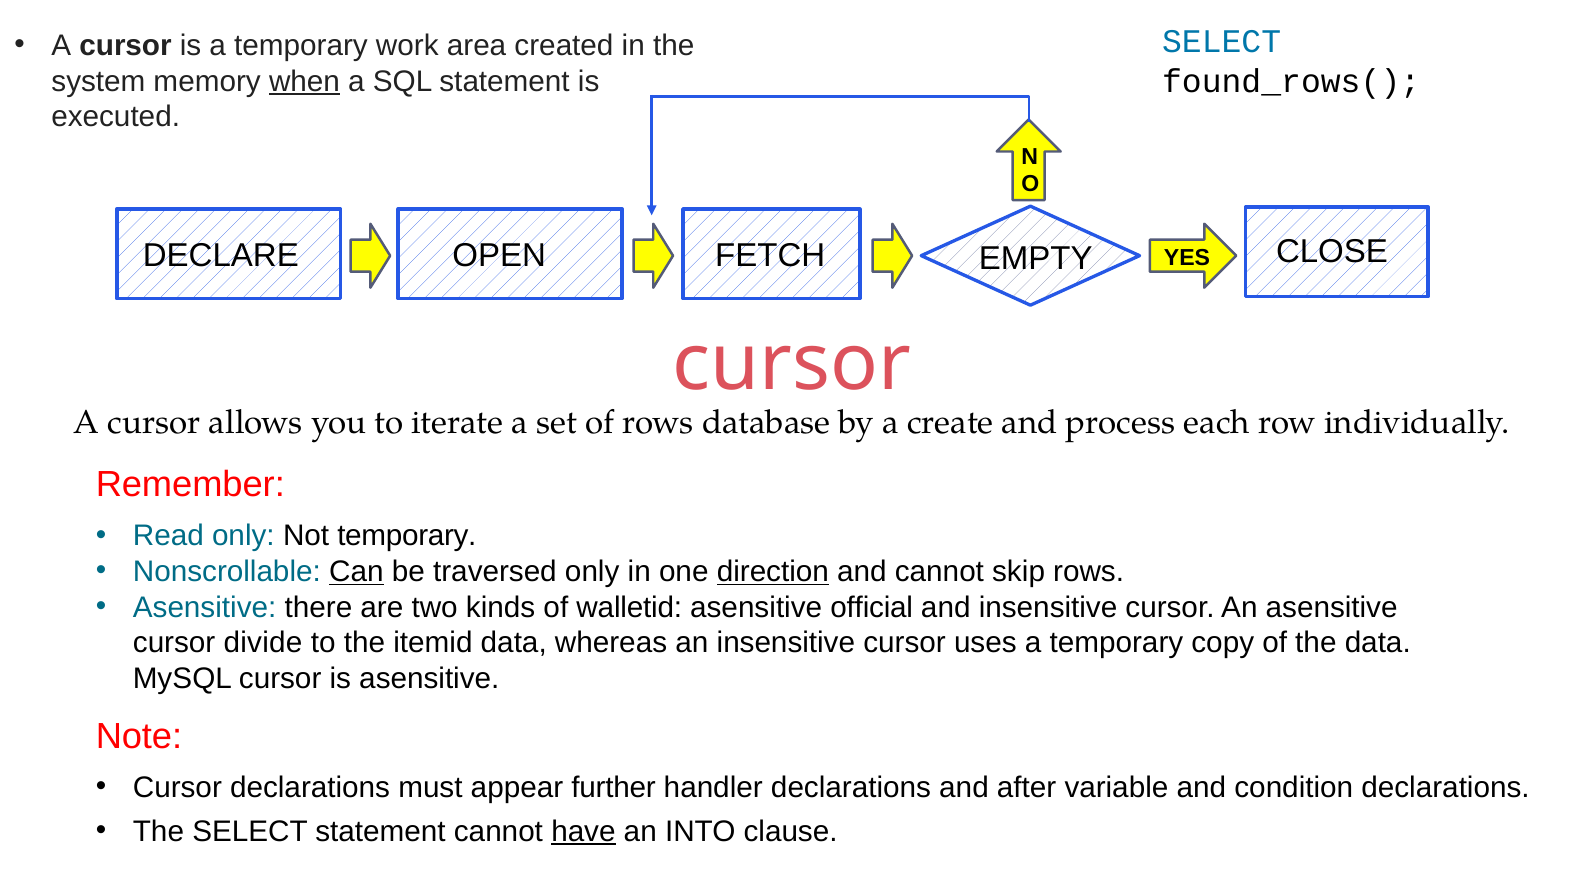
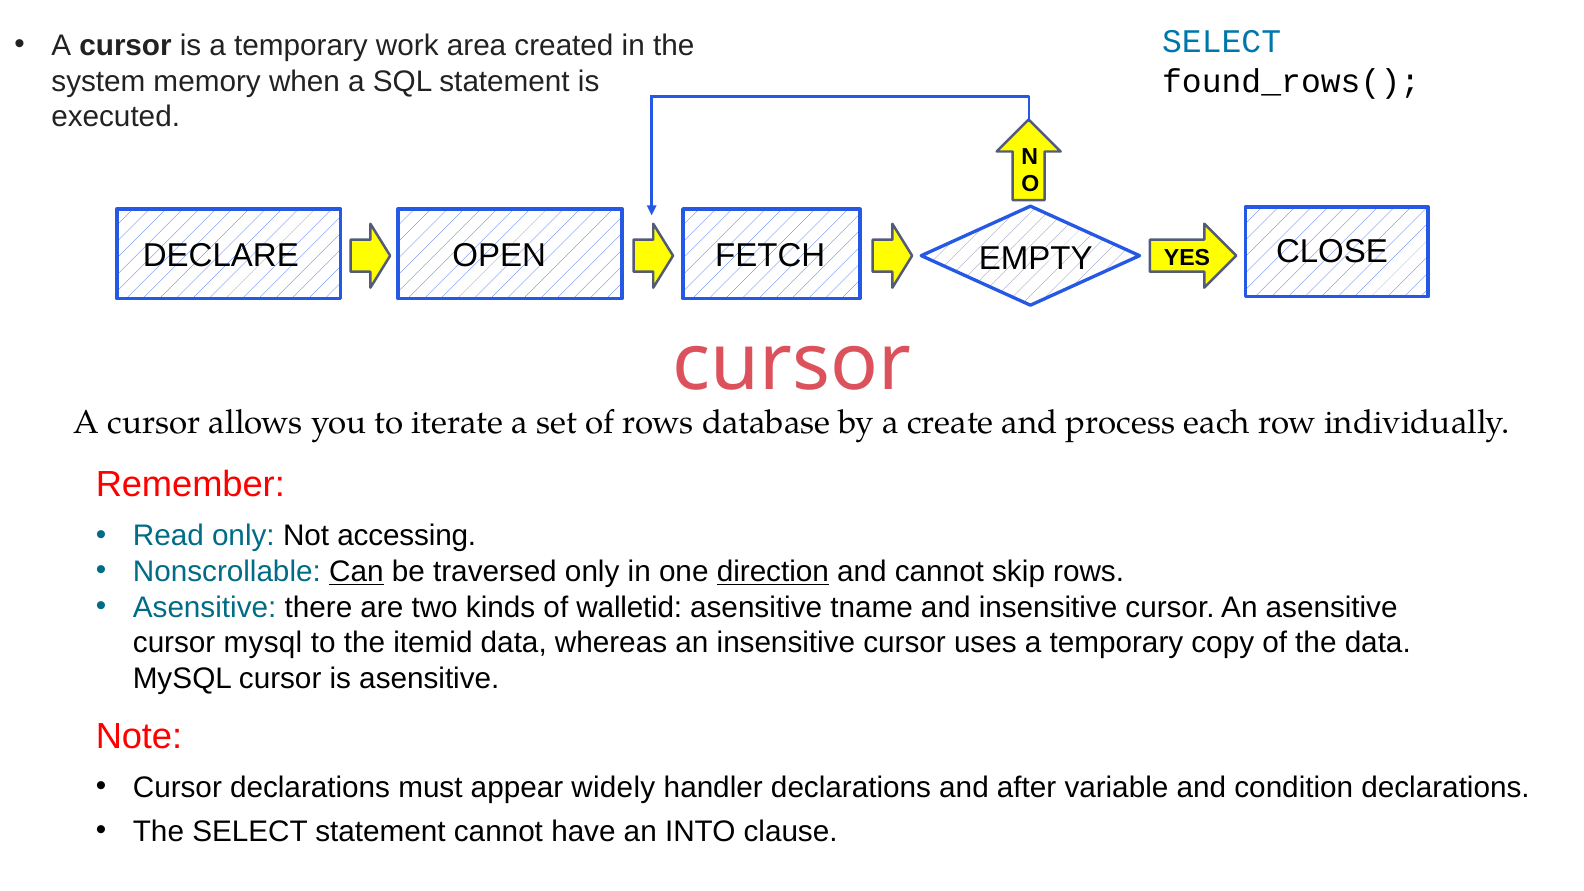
when underline: present -> none
Not temporary: temporary -> accessing
official: official -> tname
cursor divide: divide -> mysql
further: further -> widely
have underline: present -> none
